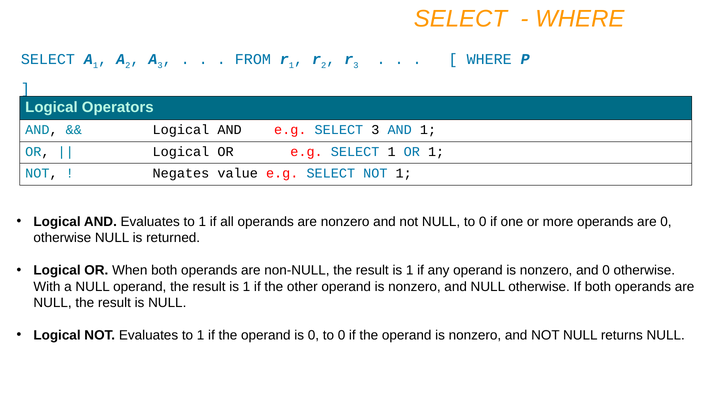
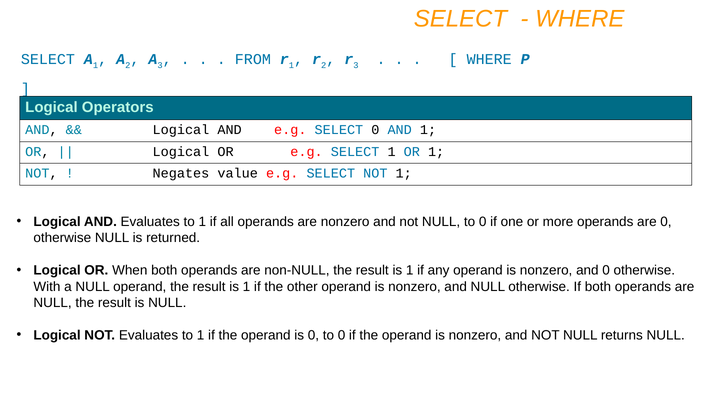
SELECT 3: 3 -> 0
